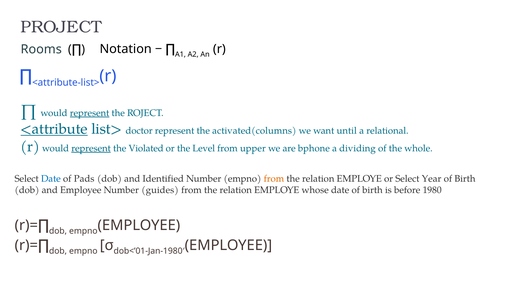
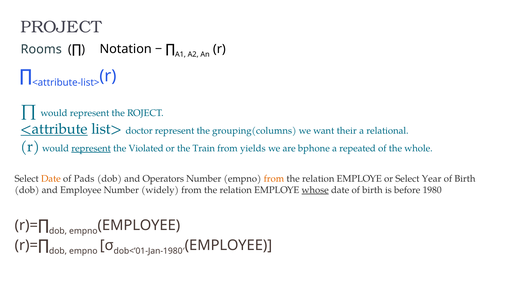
represent at (90, 113) underline: present -> none
activated(columns: activated(columns -> grouping(columns
until: until -> their
Level: Level -> Train
upper: upper -> yields
dividing: dividing -> repeated
Date at (51, 179) colour: blue -> orange
Identified: Identified -> Operators
guides: guides -> widely
whose underline: none -> present
